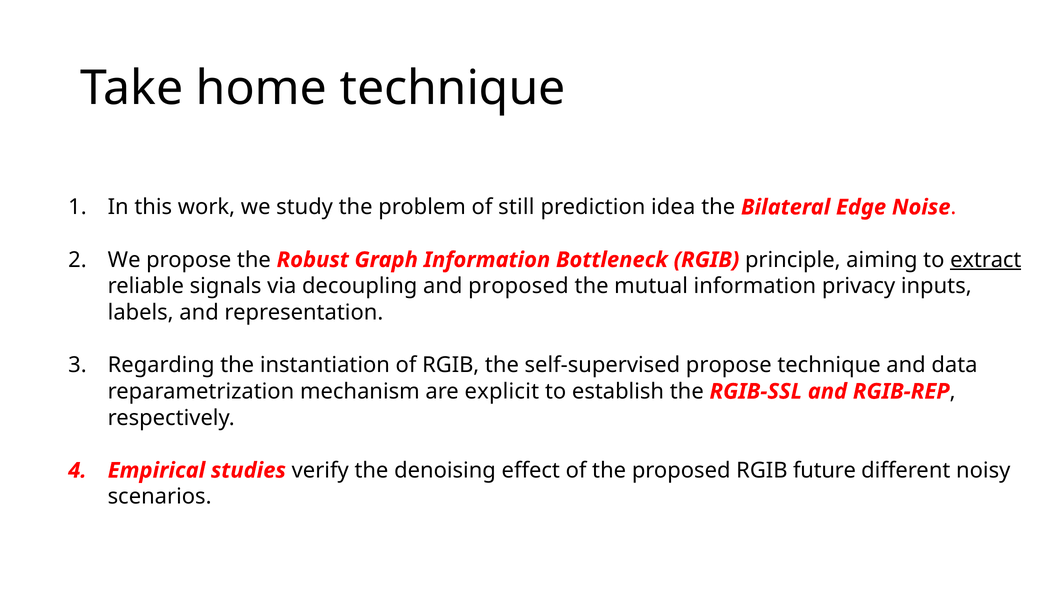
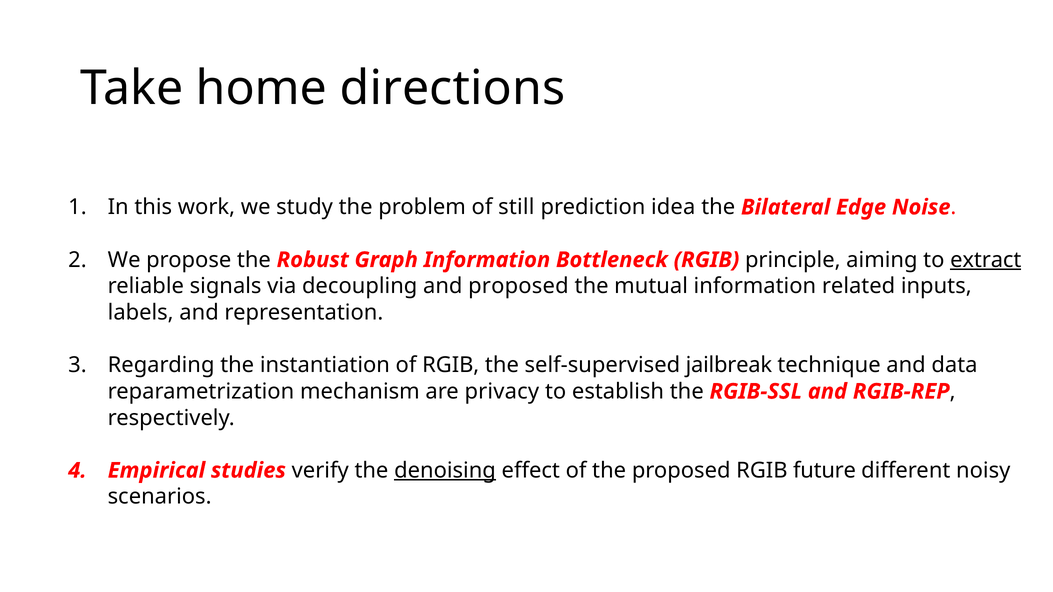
home technique: technique -> directions
privacy: privacy -> related
self-supervised propose: propose -> jailbreak
explicit: explicit -> privacy
denoising underline: none -> present
